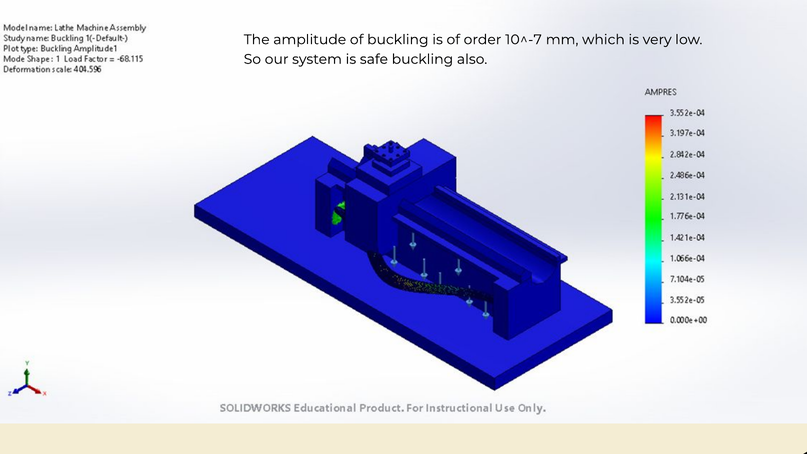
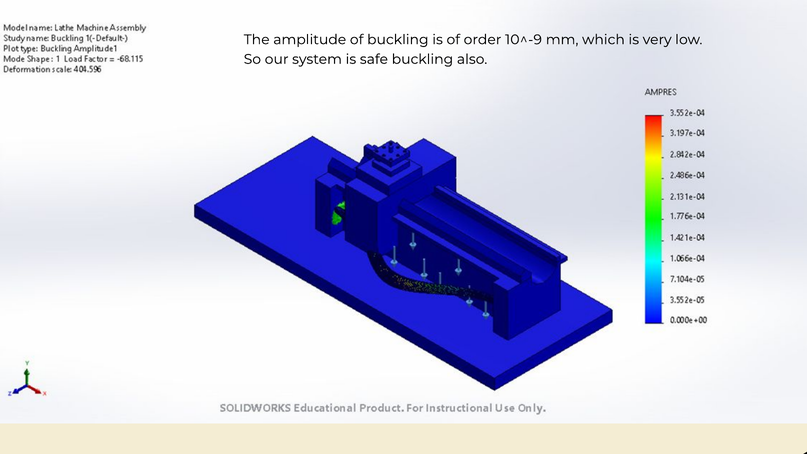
10^-7: 10^-7 -> 10^-9
